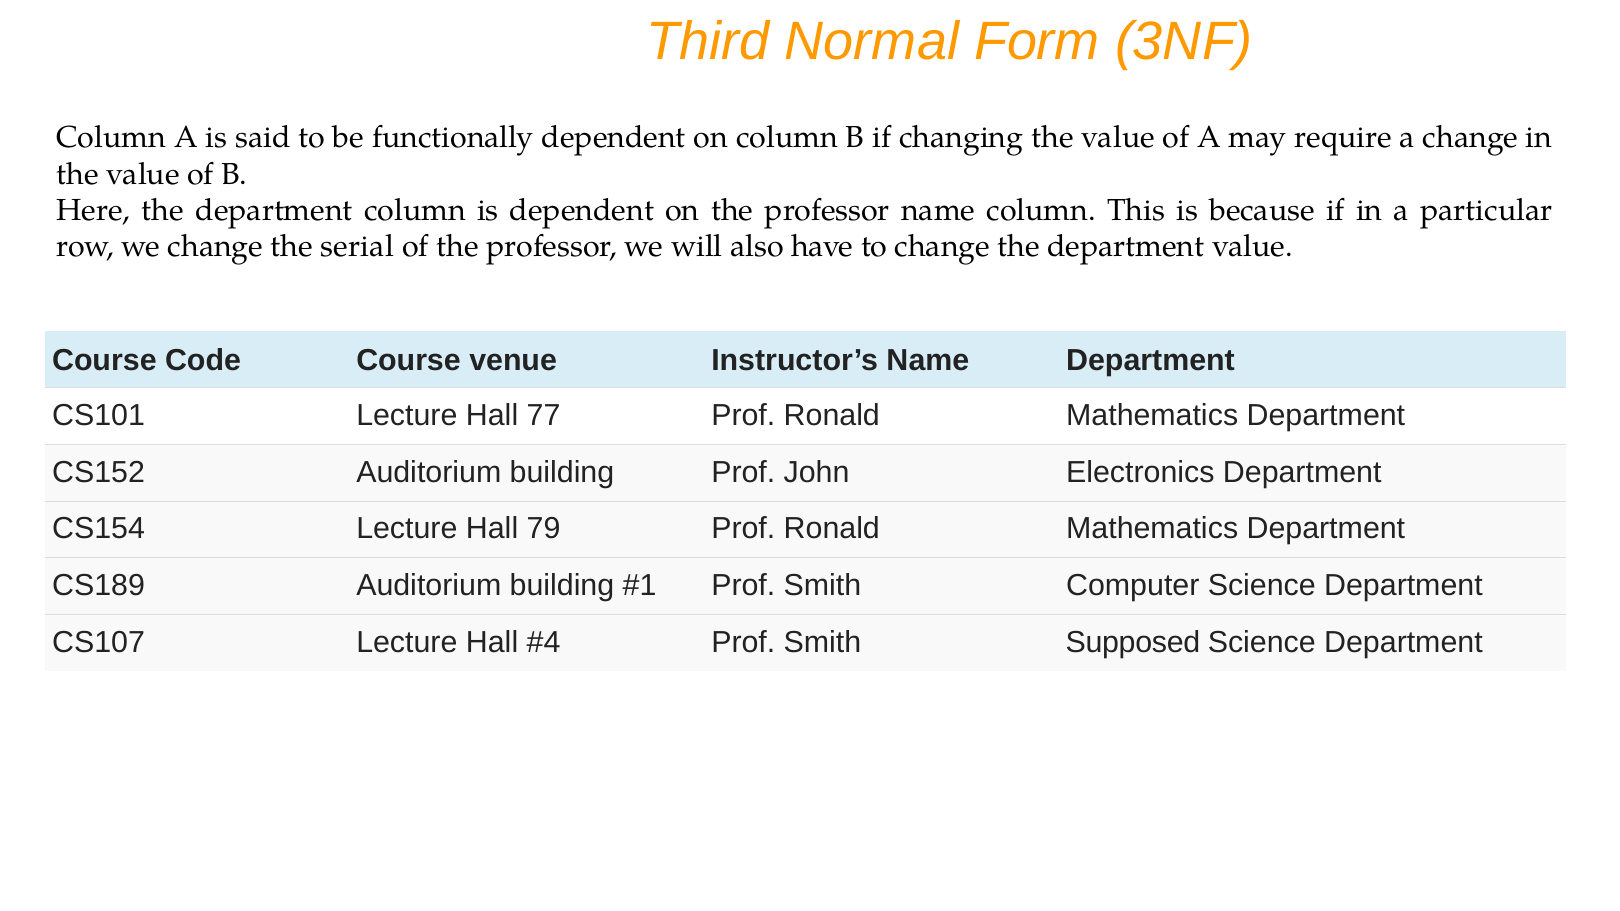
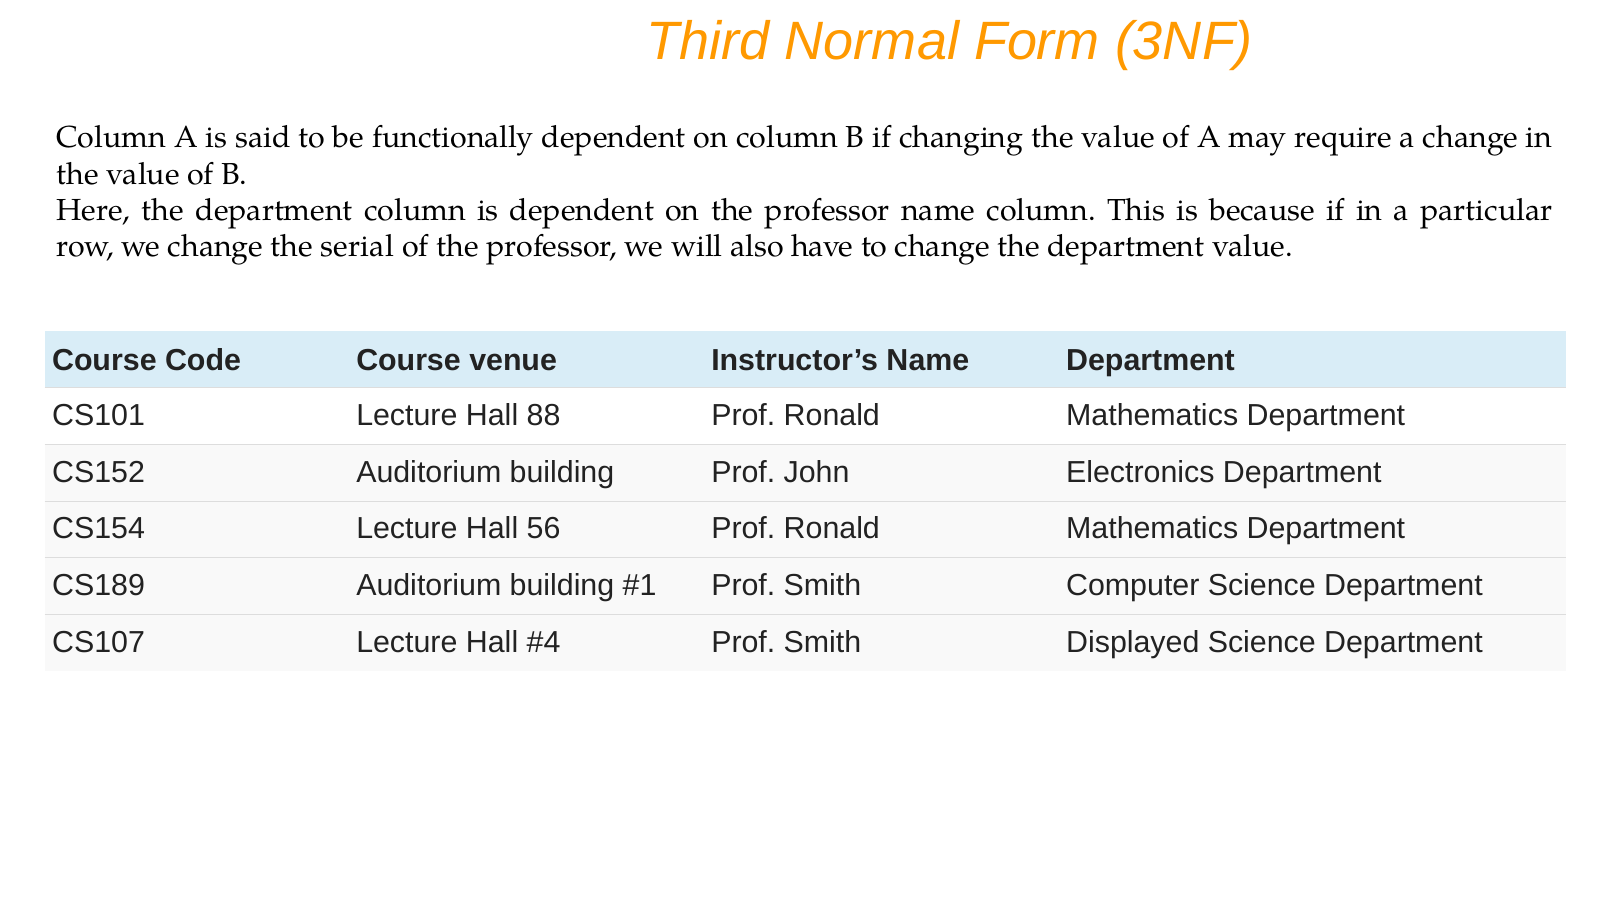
77: 77 -> 88
79: 79 -> 56
Supposed: Supposed -> Displayed
